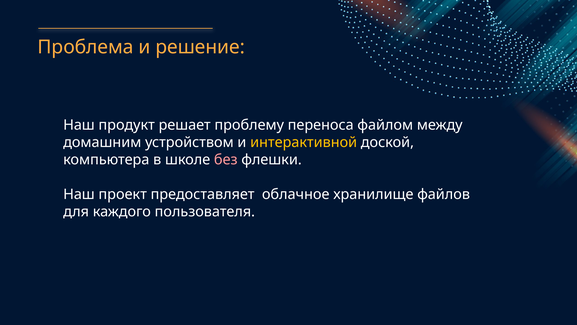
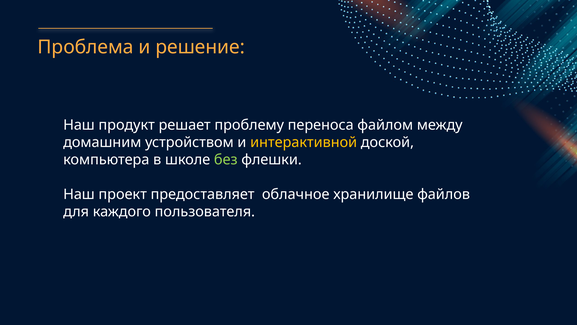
без colour: pink -> light green
